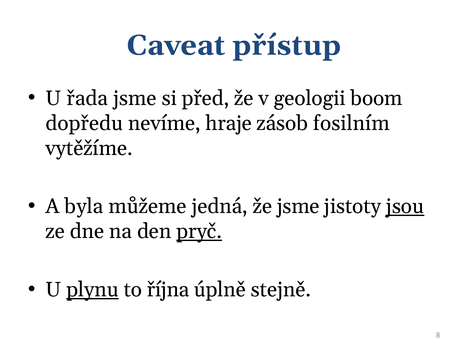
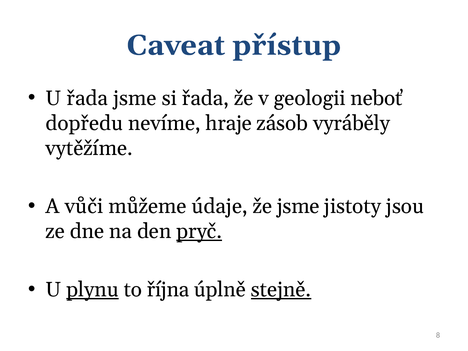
si před: před -> řada
boom: boom -> neboť
fosilním: fosilním -> vyráběly
byla: byla -> vůči
jedná: jedná -> údaje
jsou underline: present -> none
stejně underline: none -> present
